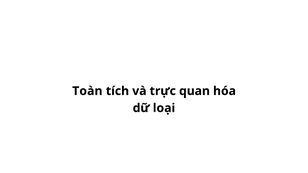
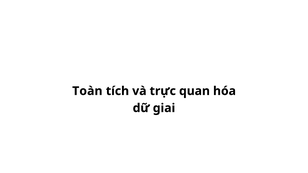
loại: loại -> giai
